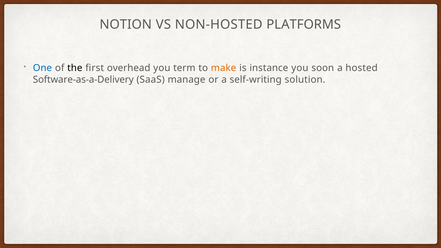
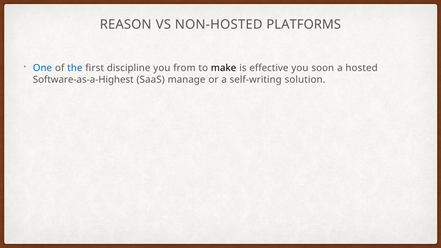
NOTION: NOTION -> REASON
the colour: black -> blue
overhead: overhead -> discipline
term: term -> from
make colour: orange -> black
instance: instance -> effective
Software-as-a-Delivery: Software-as-a-Delivery -> Software-as-a-Highest
